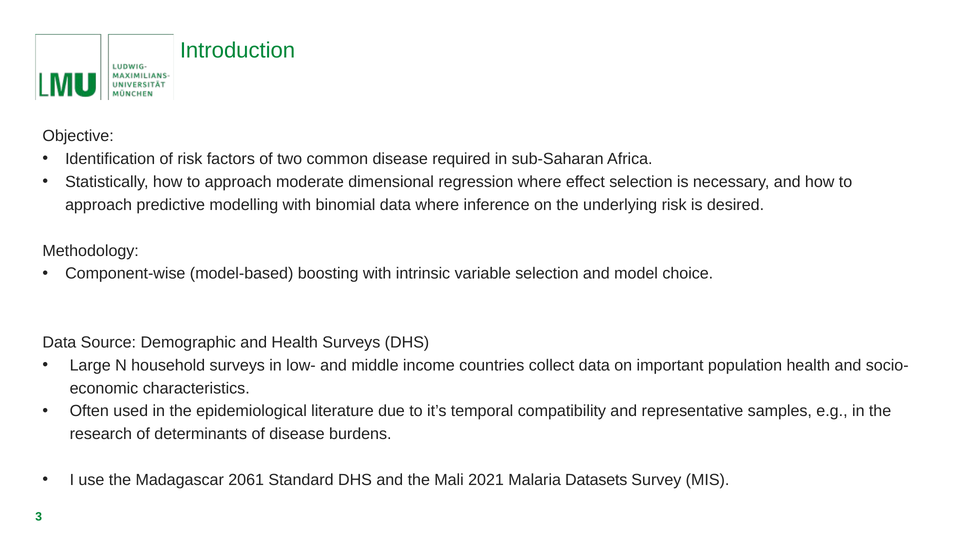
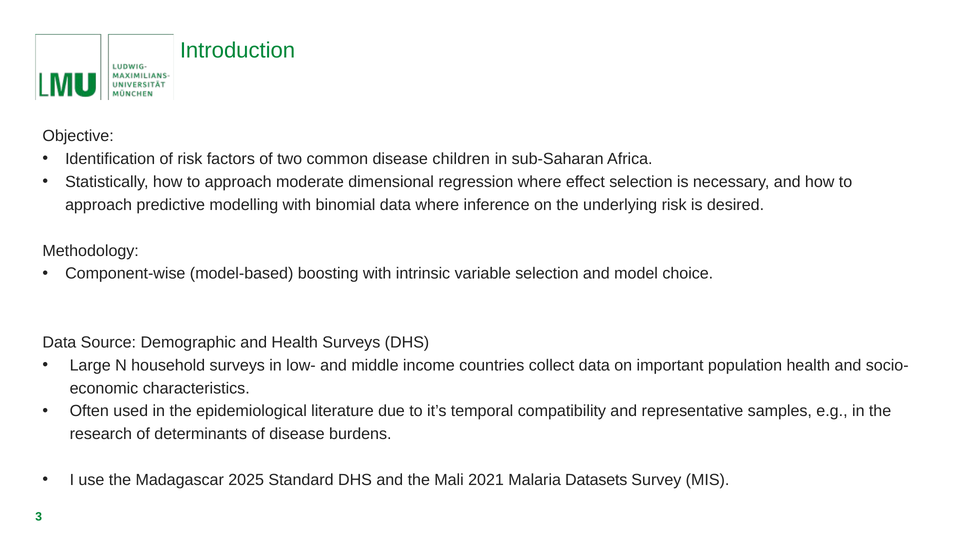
required: required -> children
2061: 2061 -> 2025
